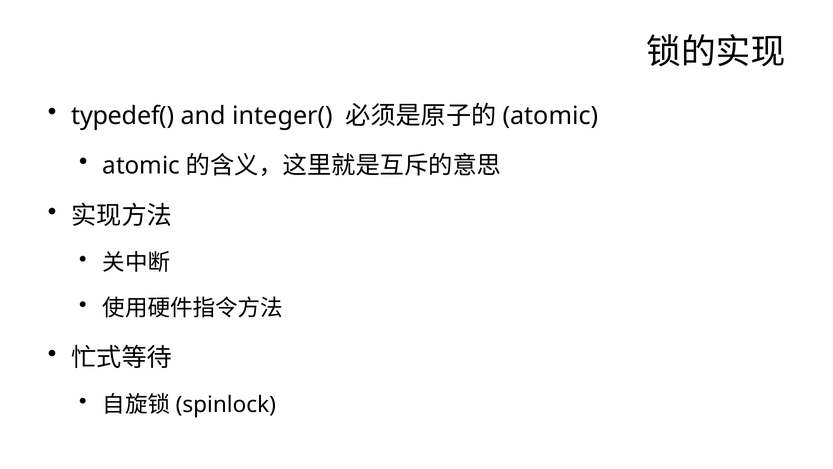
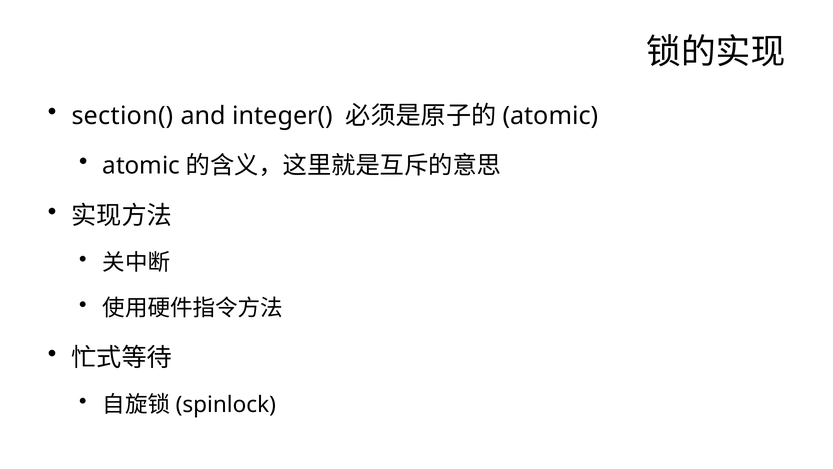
typedef(: typedef( -> section(
